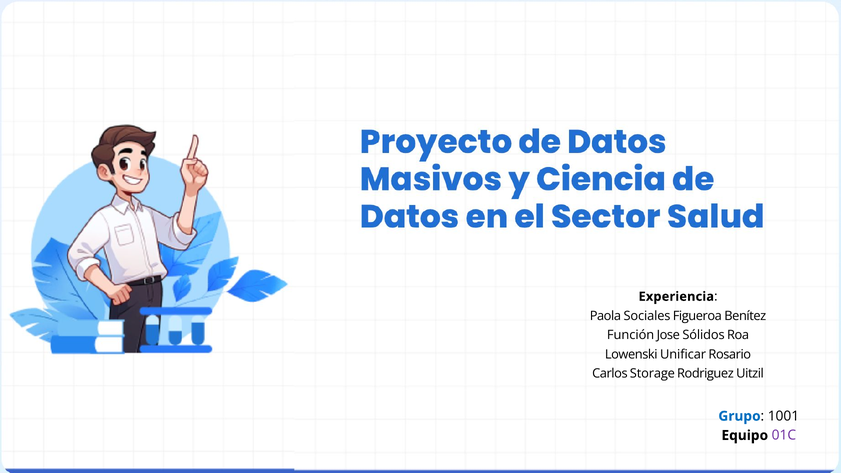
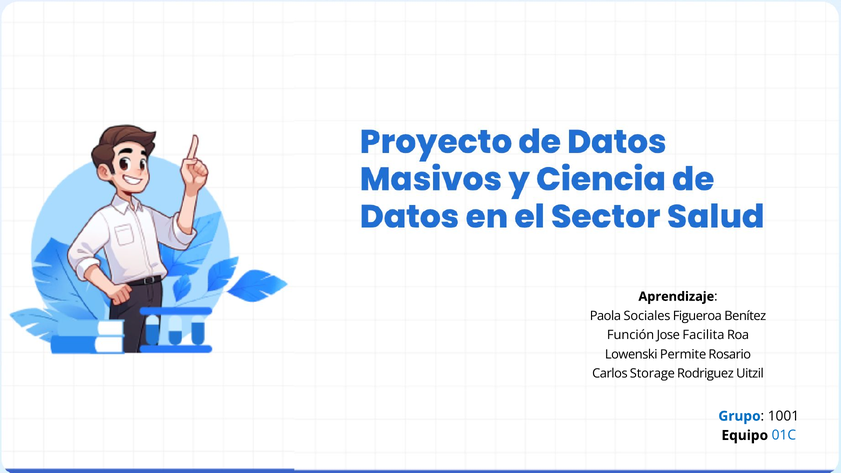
Experiencia: Experiencia -> Aprendizaje
Sólidos: Sólidos -> Facilita
Unificar: Unificar -> Permite
01C colour: purple -> blue
